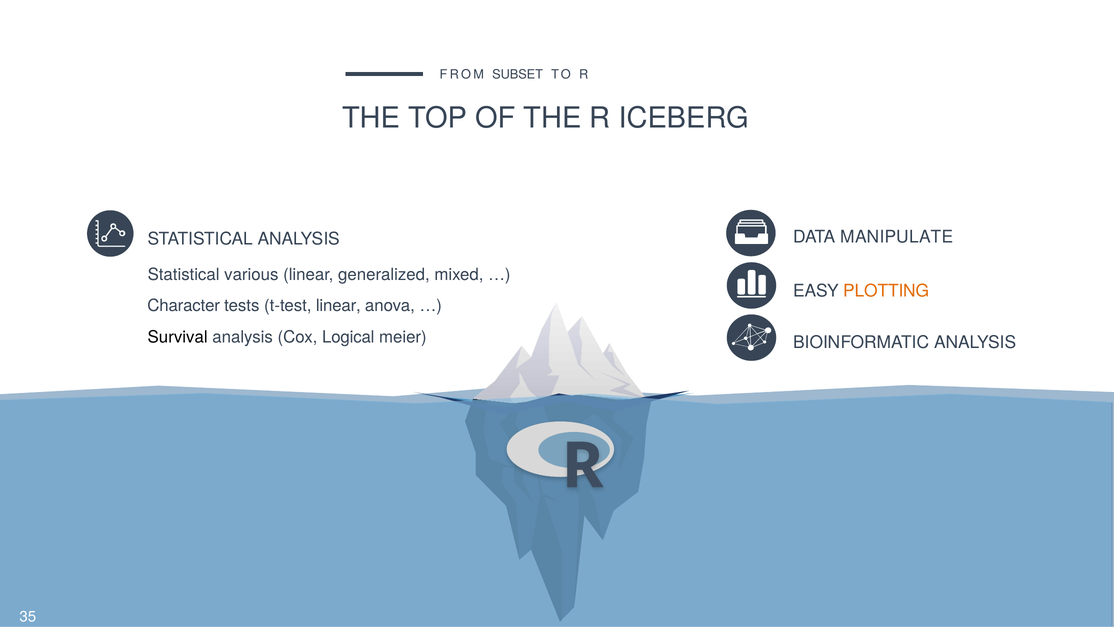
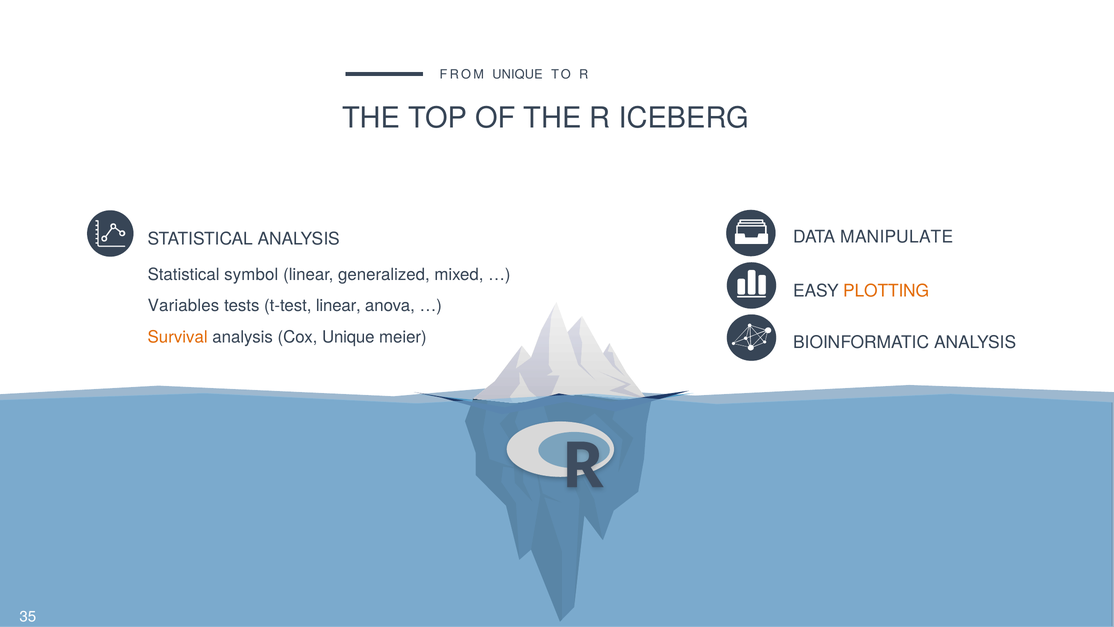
FROM SUBSET: SUBSET -> UNIQUE
various: various -> symbol
Character: Character -> Variables
Survival colour: black -> orange
Cox Logical: Logical -> Unique
